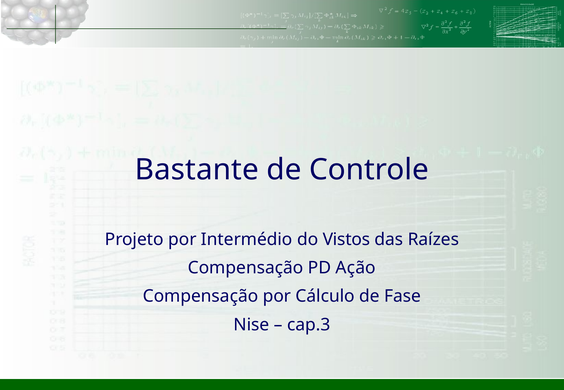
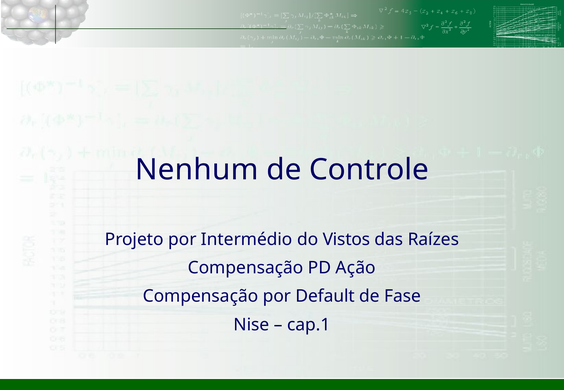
Bastante: Bastante -> Nenhum
Cálculo: Cálculo -> Default
cap.3: cap.3 -> cap.1
